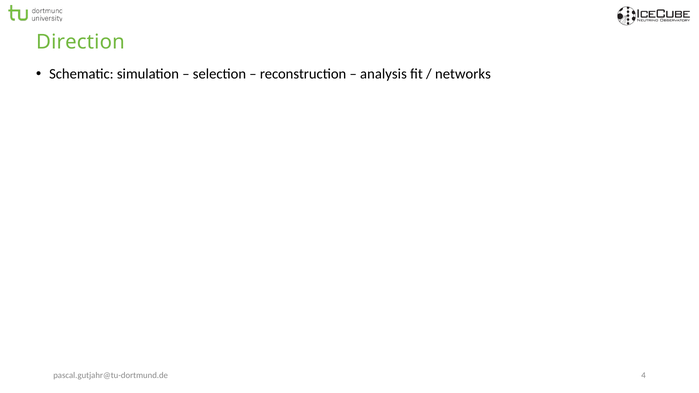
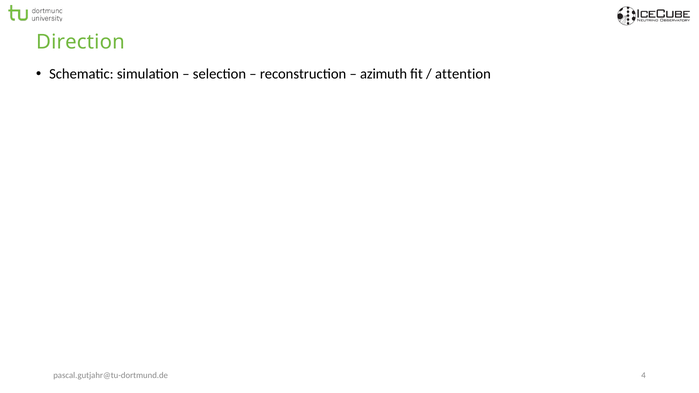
analysis: analysis -> azimuth
networks: networks -> attention
